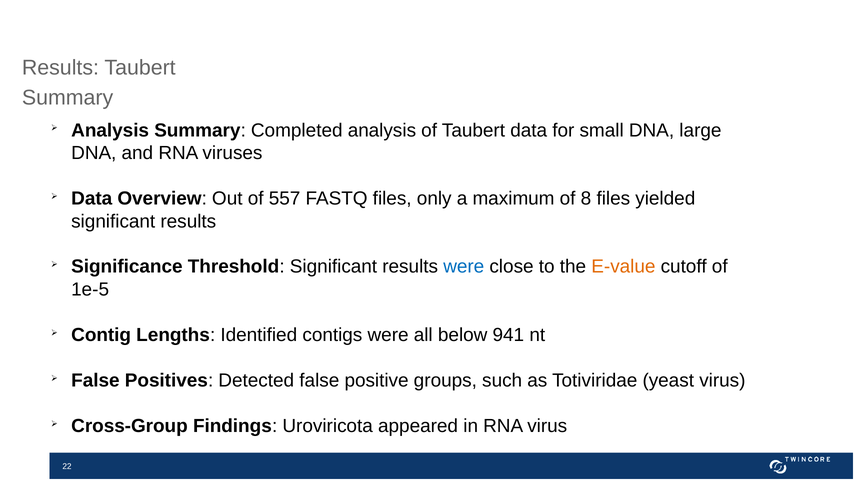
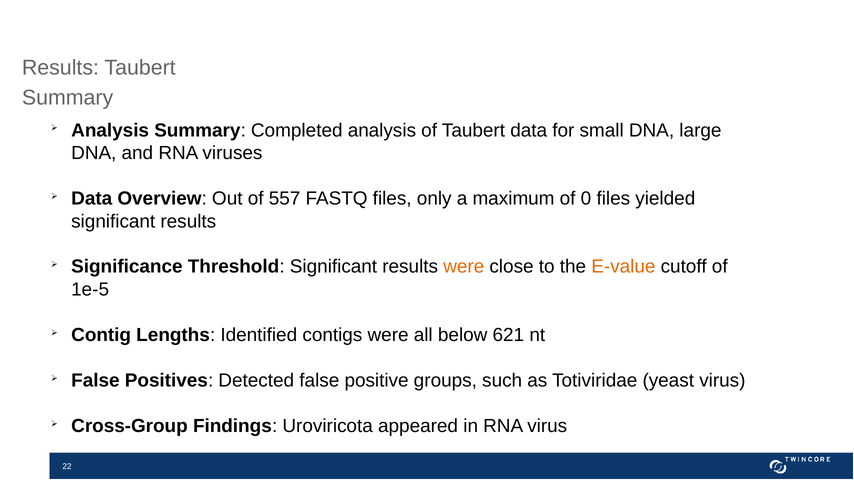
8: 8 -> 0
were at (464, 267) colour: blue -> orange
941: 941 -> 621
